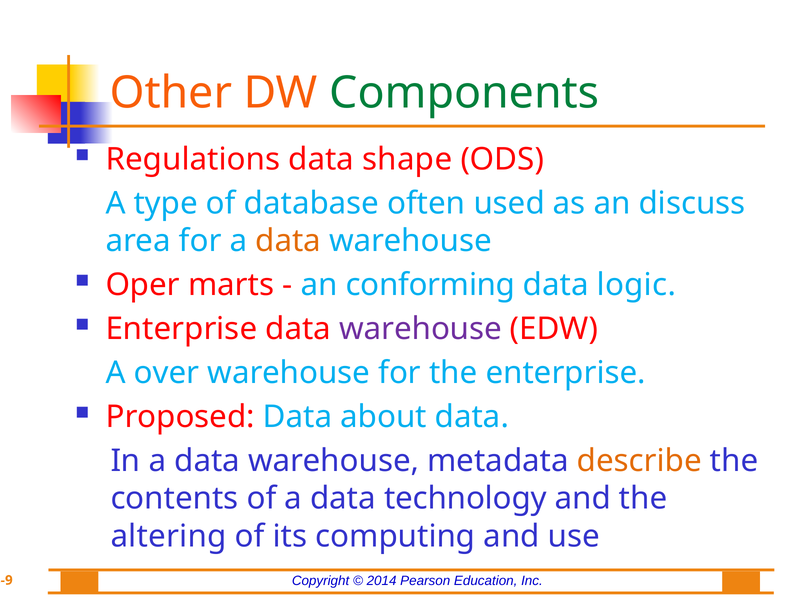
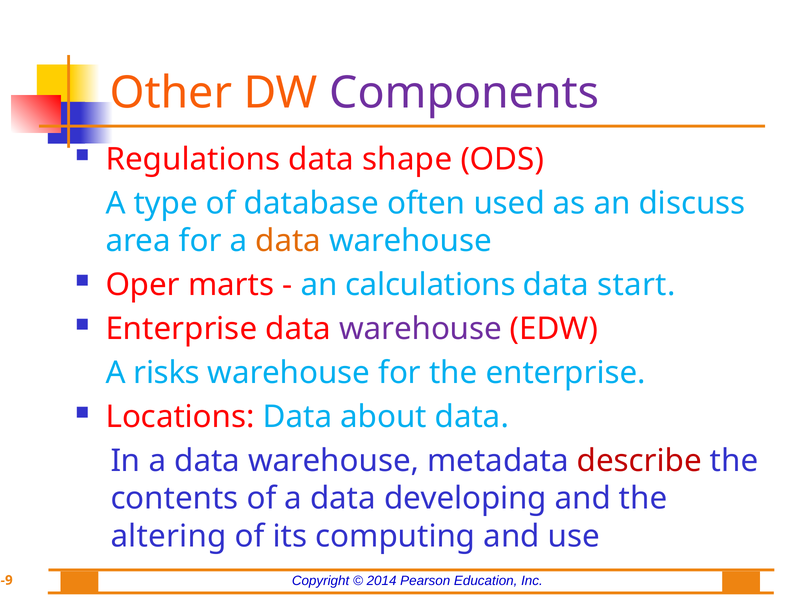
Components colour: green -> purple
conforming: conforming -> calculations
logic: logic -> start
over: over -> risks
Proposed: Proposed -> Locations
describe colour: orange -> red
technology: technology -> developing
